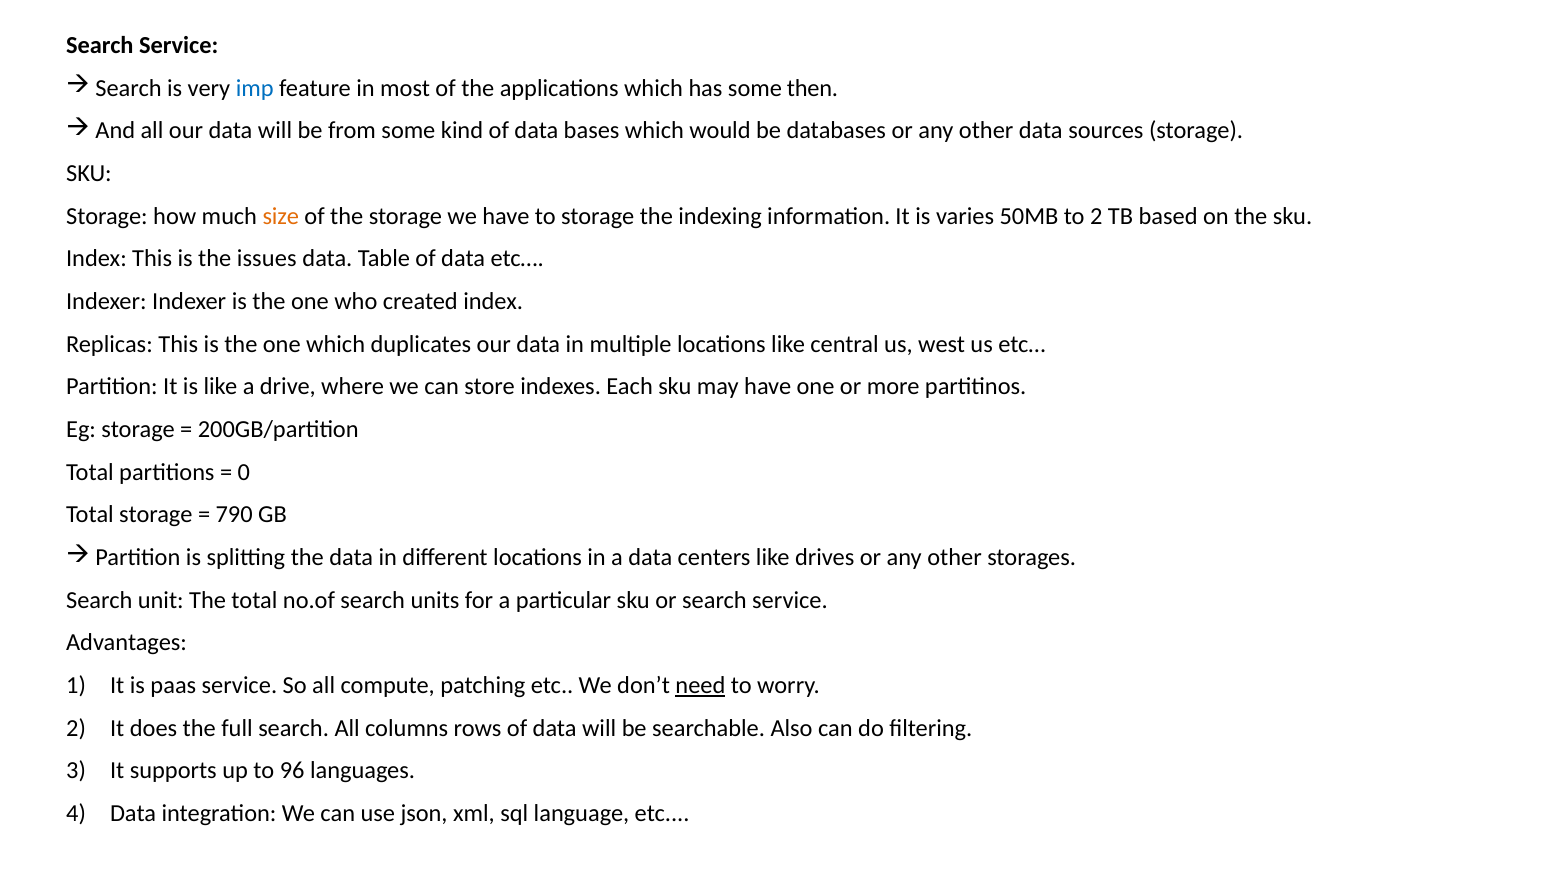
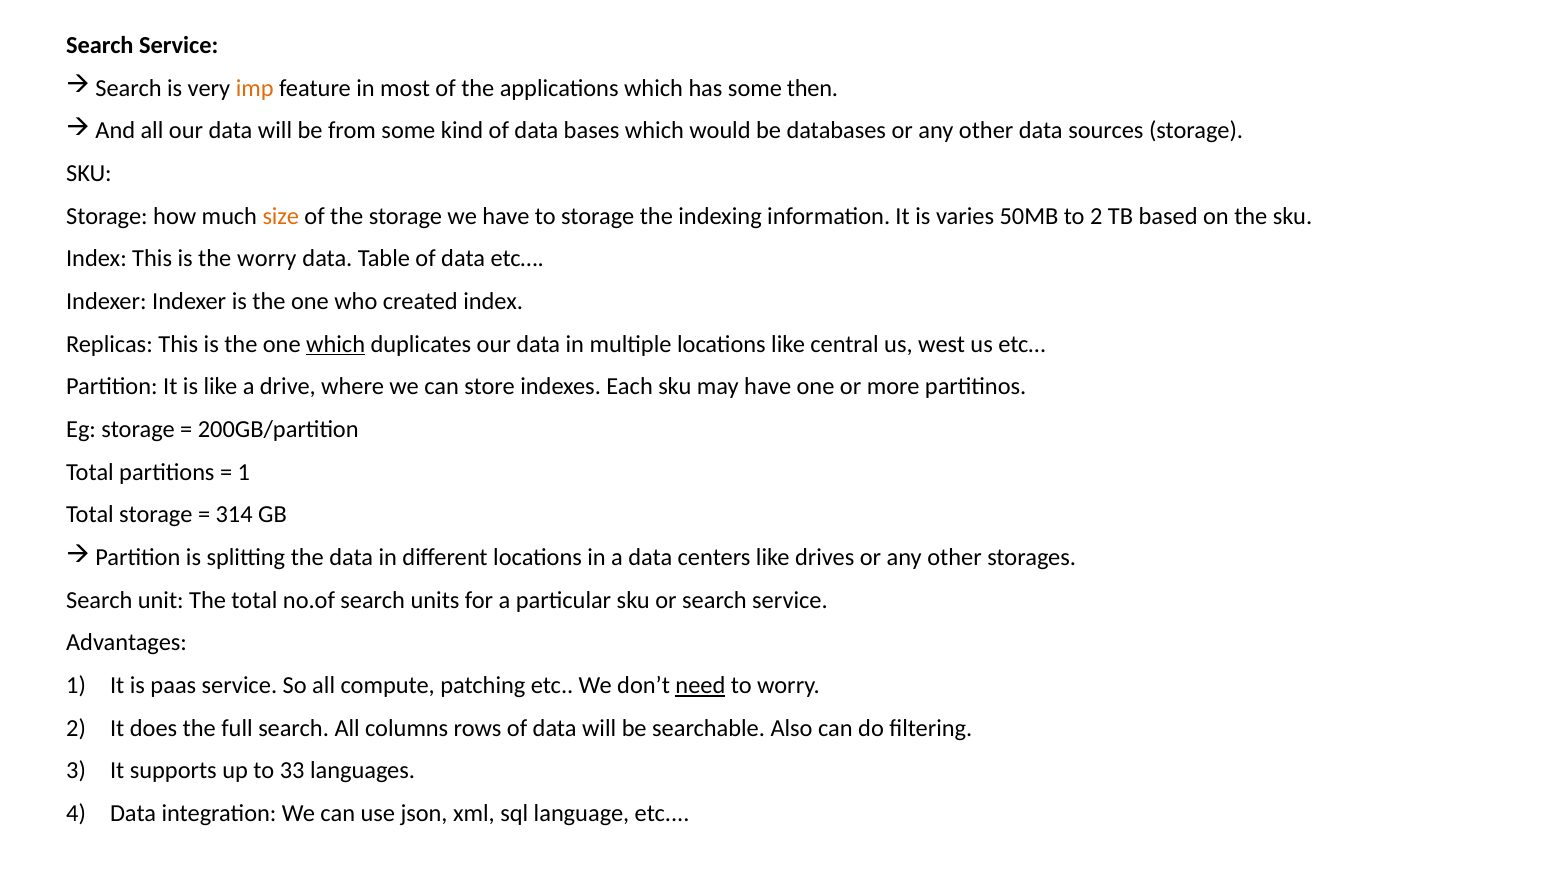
imp colour: blue -> orange
the issues: issues -> worry
which at (336, 344) underline: none -> present
0 at (244, 472): 0 -> 1
790: 790 -> 314
96: 96 -> 33
